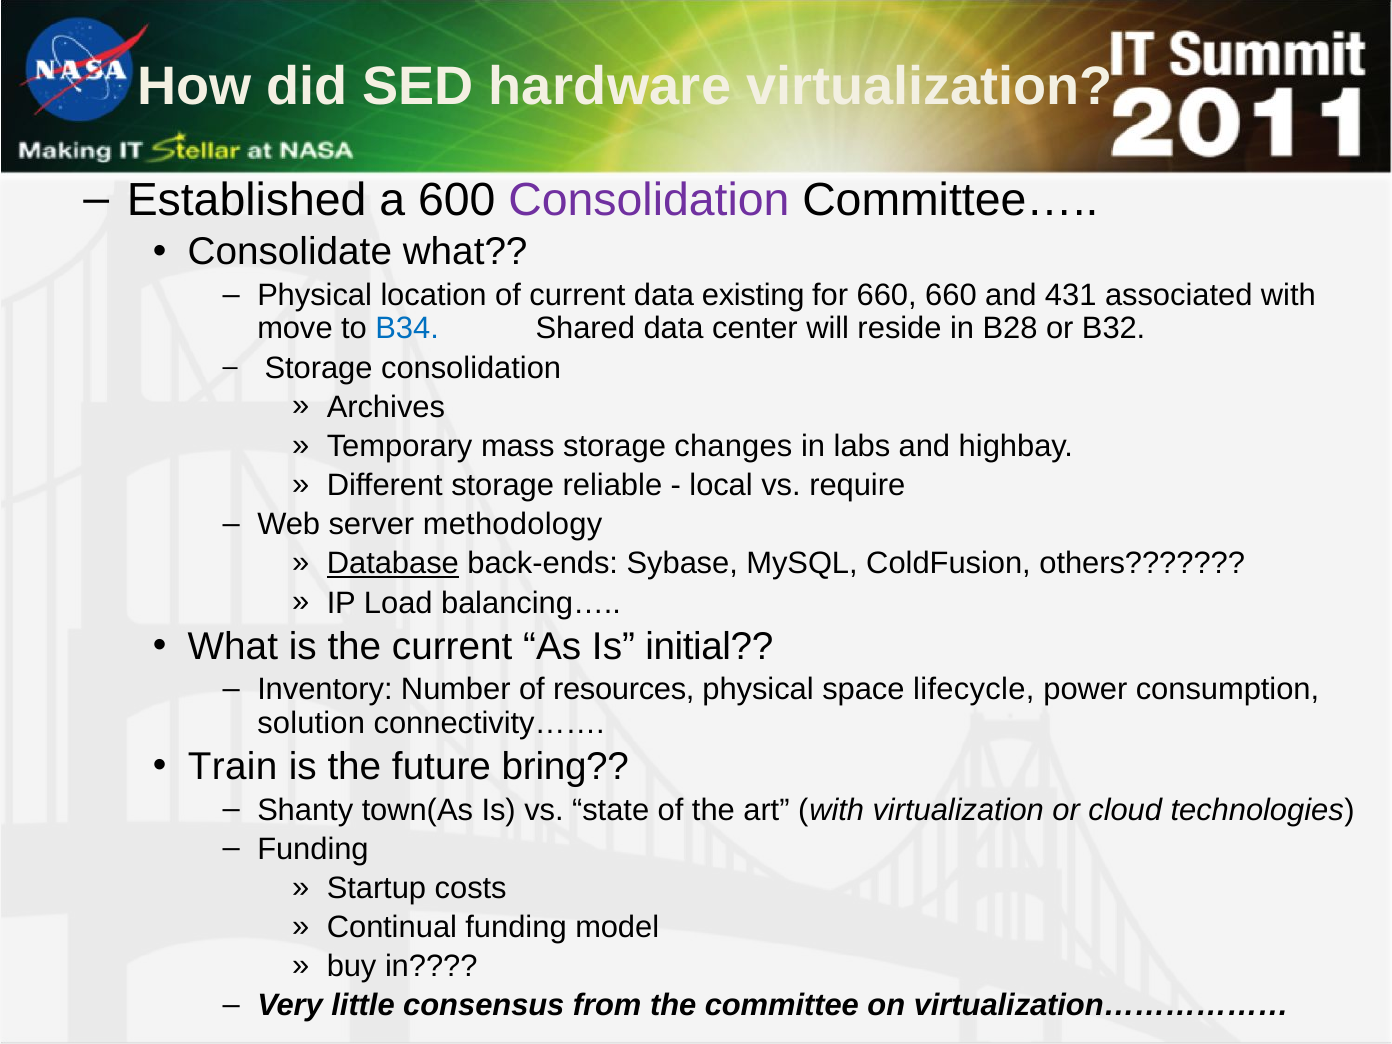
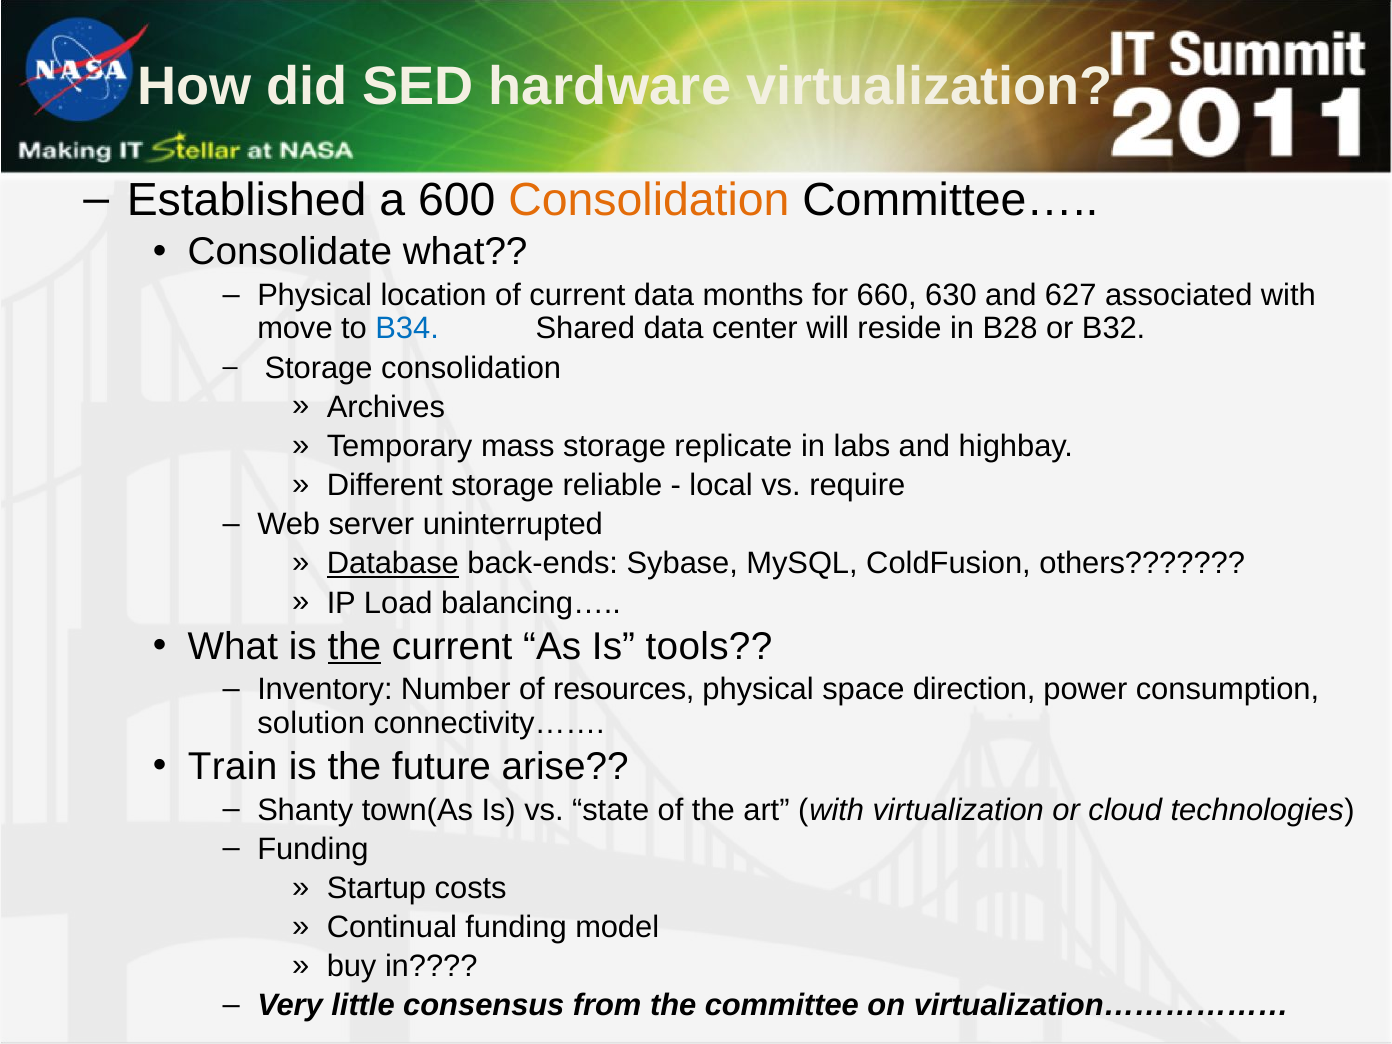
Consolidation at (649, 200) colour: purple -> orange
existing: existing -> months
660 660: 660 -> 630
431: 431 -> 627
changes: changes -> replicate
methodology: methodology -> uninterrupted
the at (354, 646) underline: none -> present
initial: initial -> tools
lifecycle: lifecycle -> direction
bring: bring -> arise
